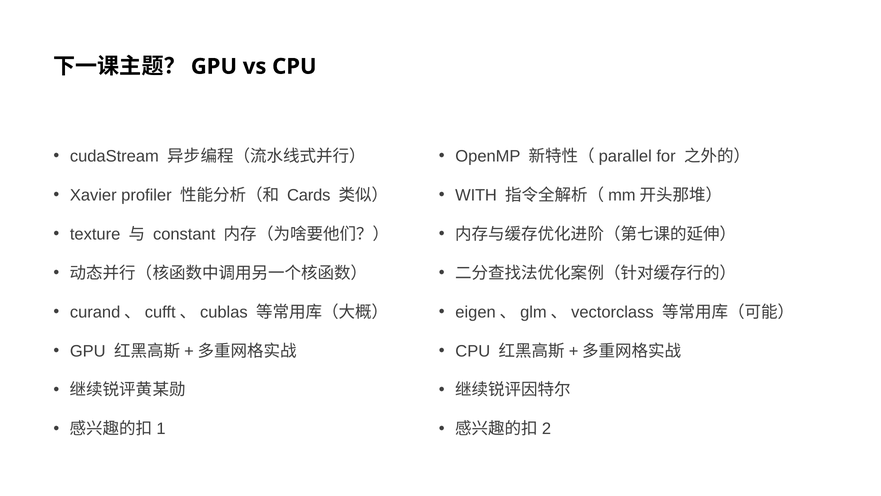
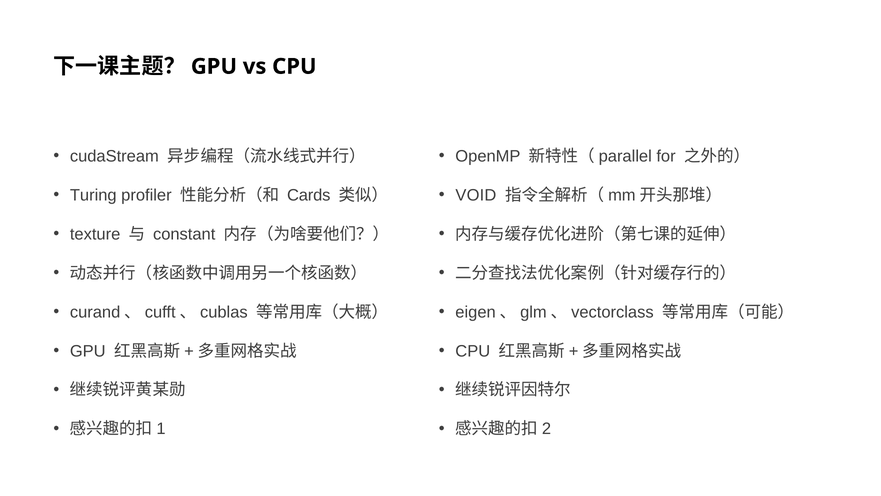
Xavier: Xavier -> Turing
WITH: WITH -> VOID
